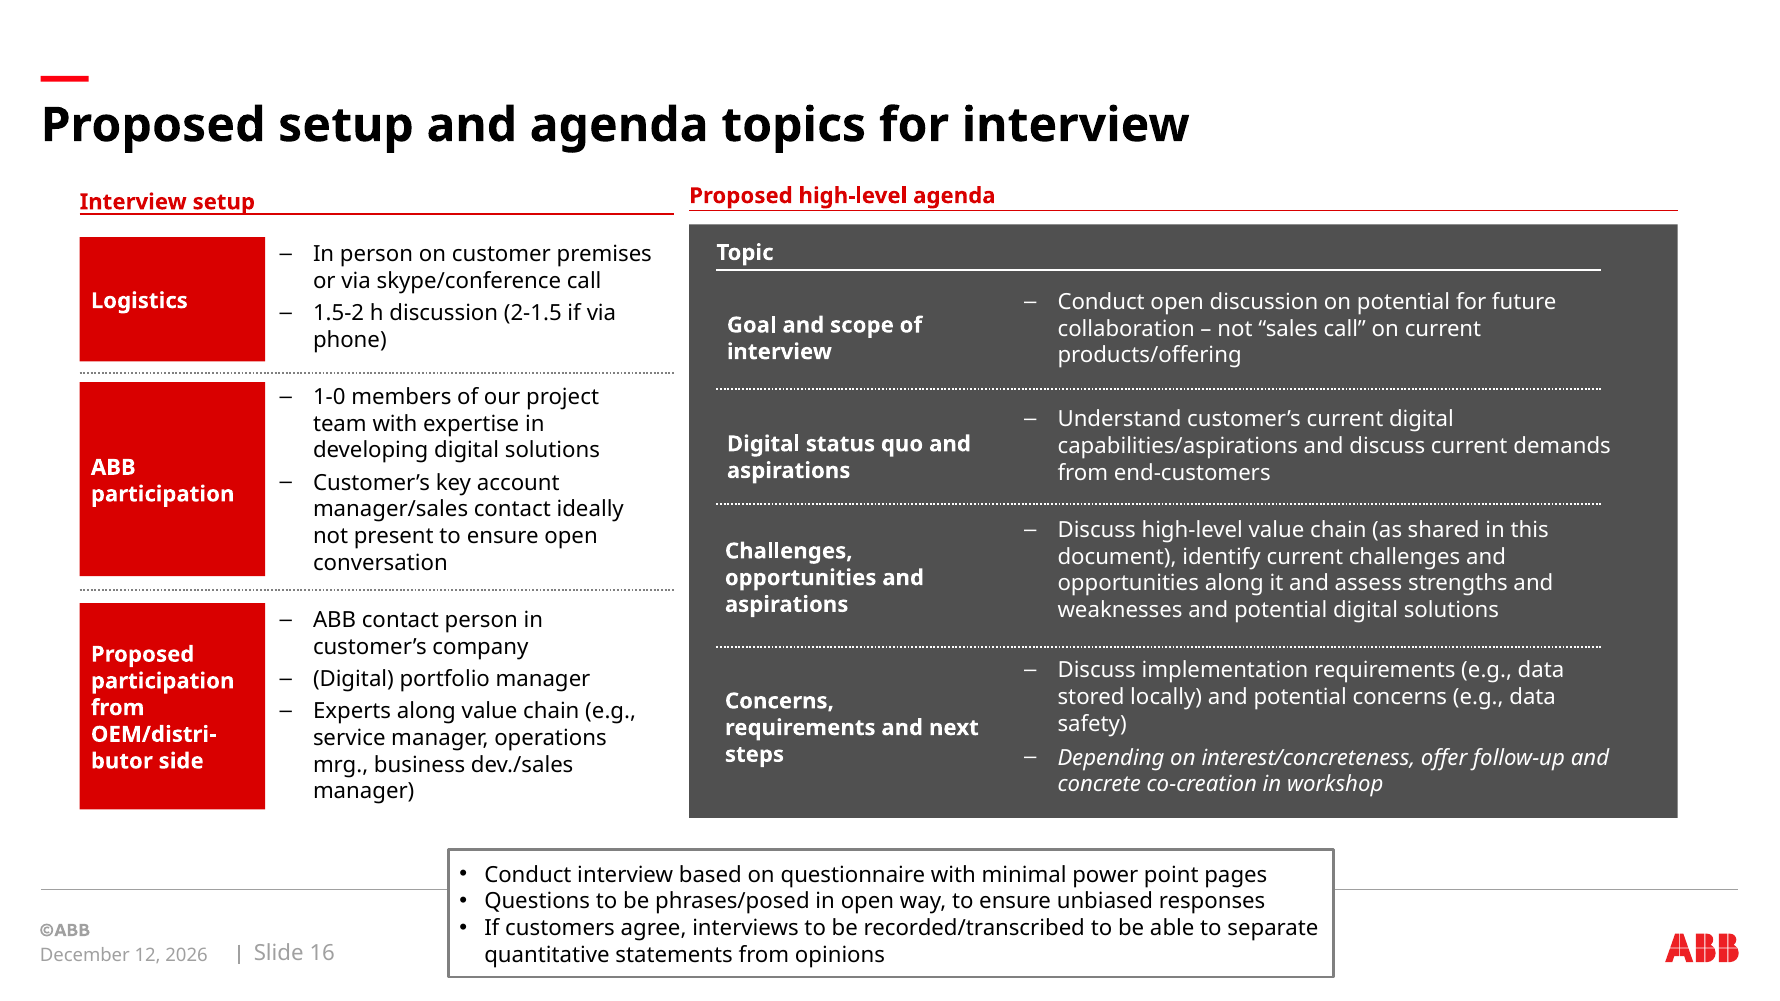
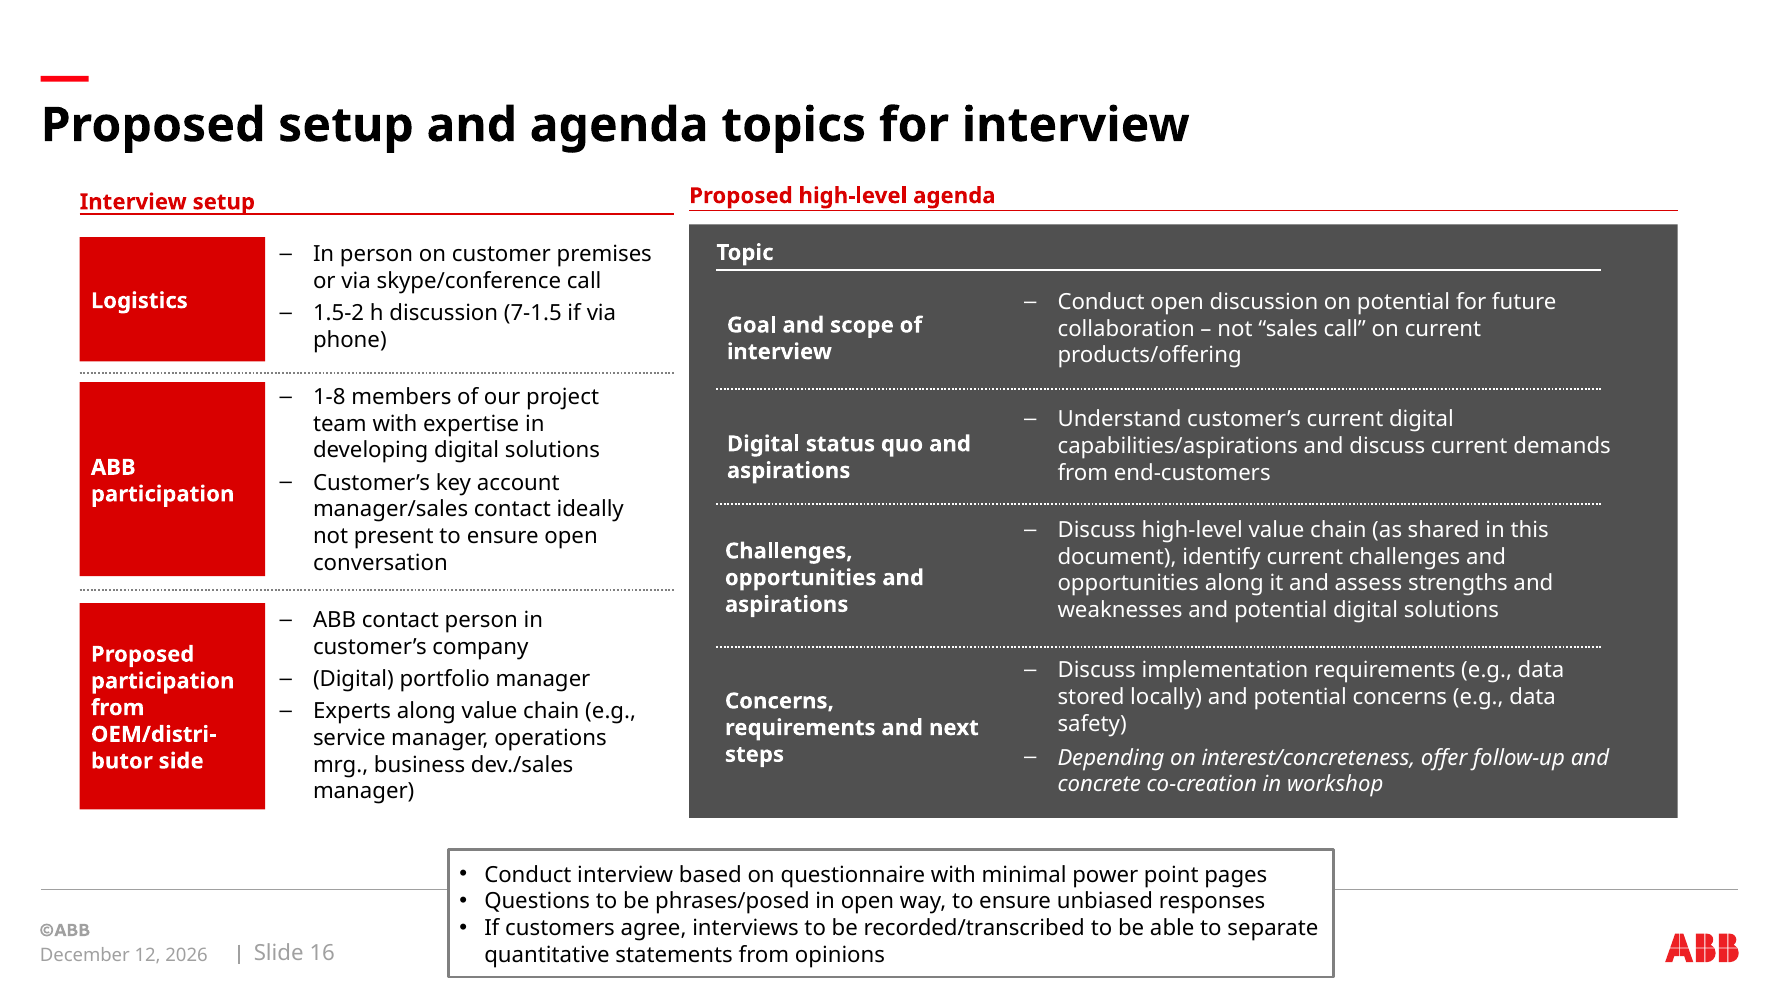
2-1.5: 2-1.5 -> 7-1.5
1-0: 1-0 -> 1-8
